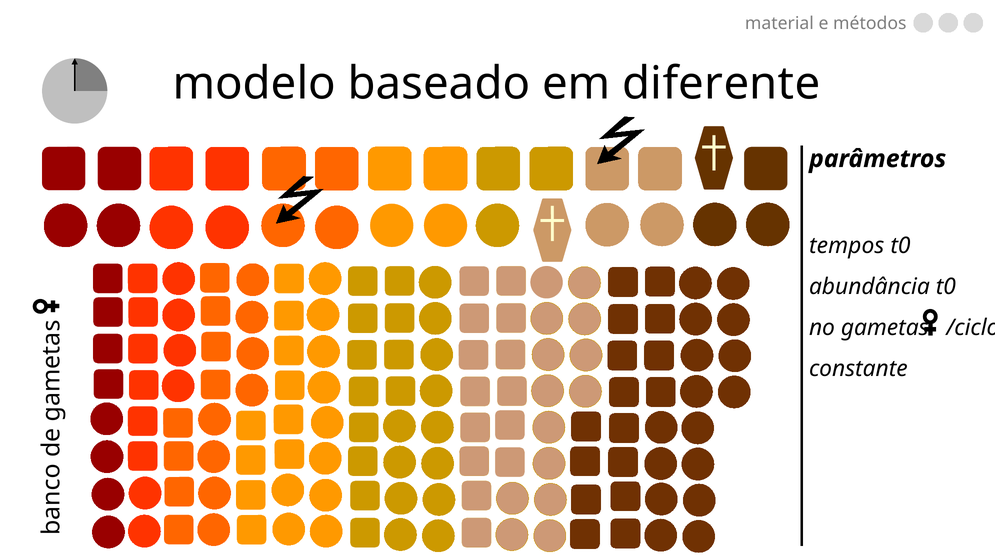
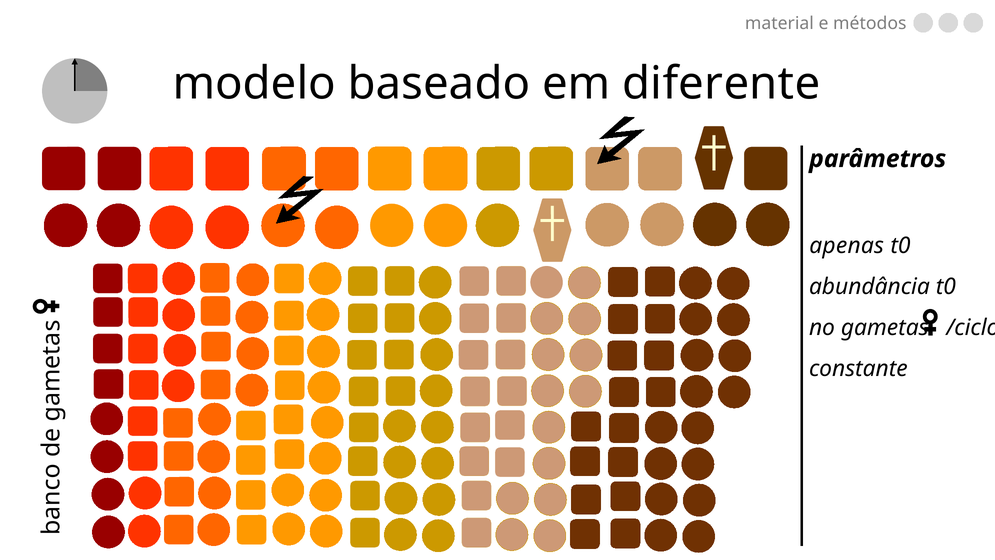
tempos: tempos -> apenas
